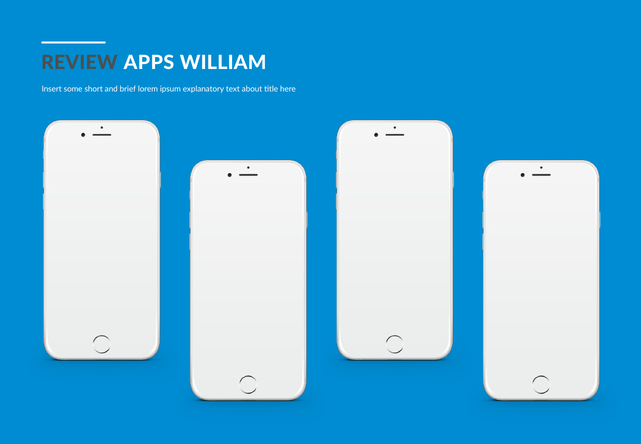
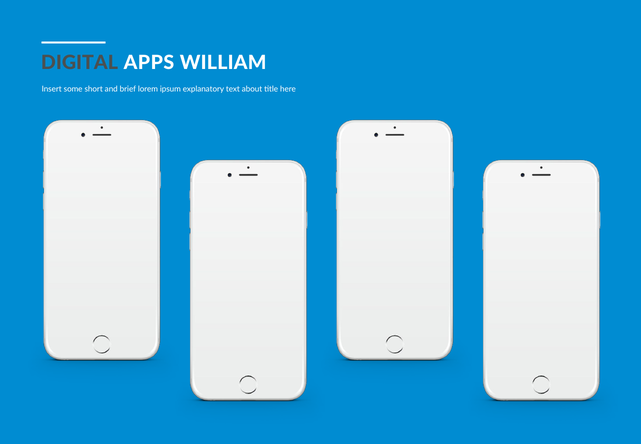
REVIEW: REVIEW -> DIGITAL
